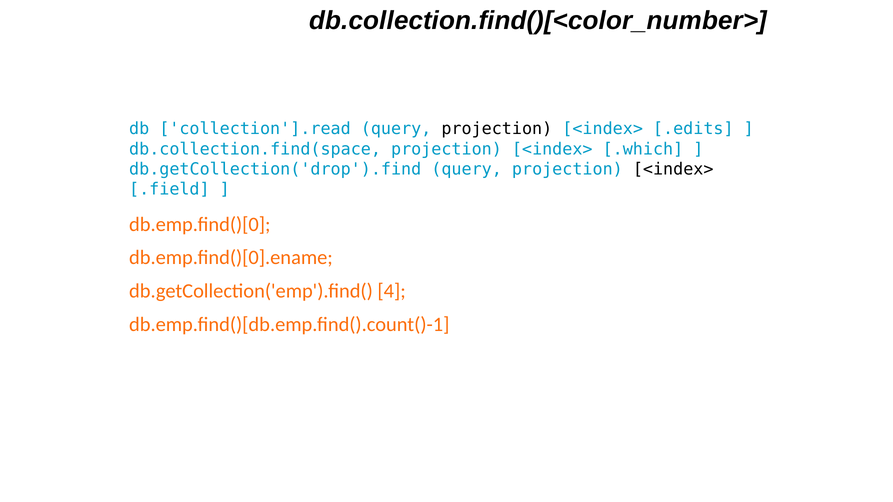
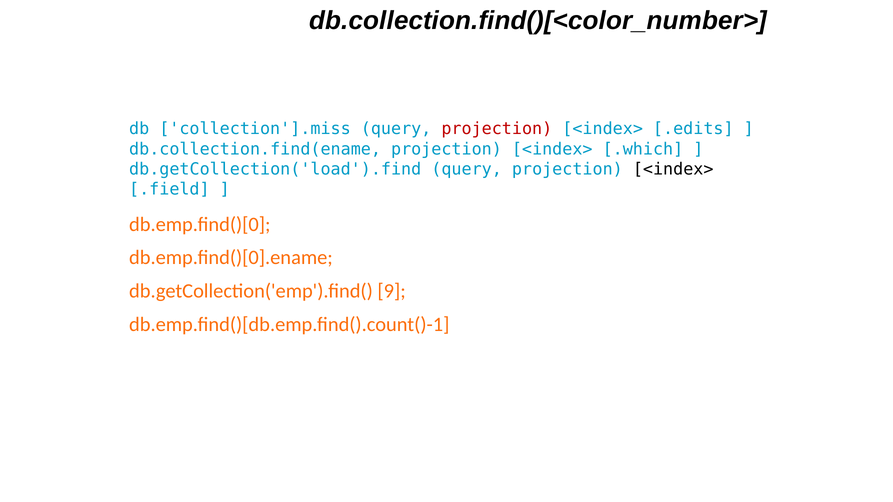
collection'].read: collection'].read -> collection'].miss
projection at (497, 129) colour: black -> red
db.collection.find(space: db.collection.find(space -> db.collection.find(ename
db.getCollection('drop').find: db.getCollection('drop').find -> db.getCollection('load').find
4: 4 -> 9
